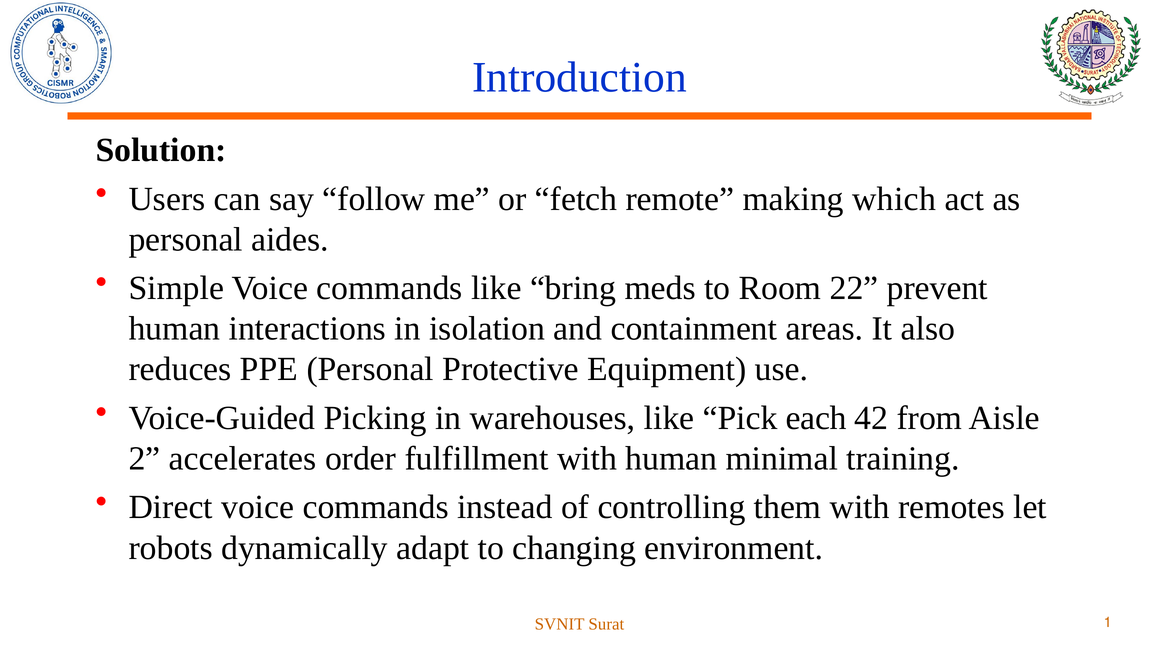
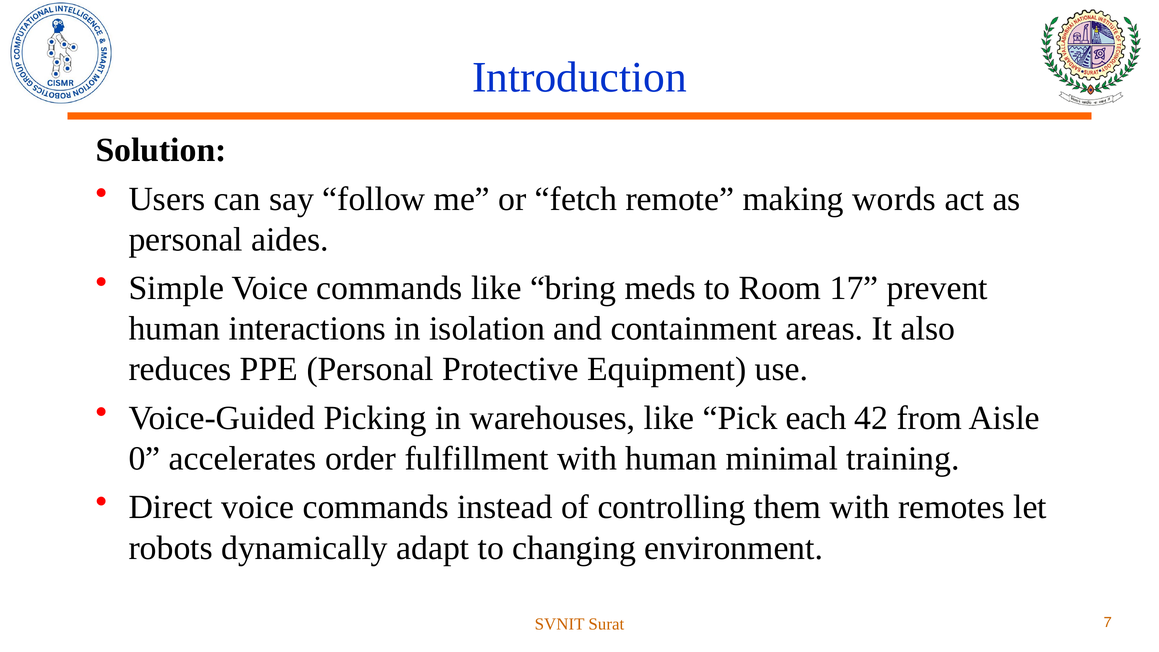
which: which -> words
22: 22 -> 17
2: 2 -> 0
1: 1 -> 7
